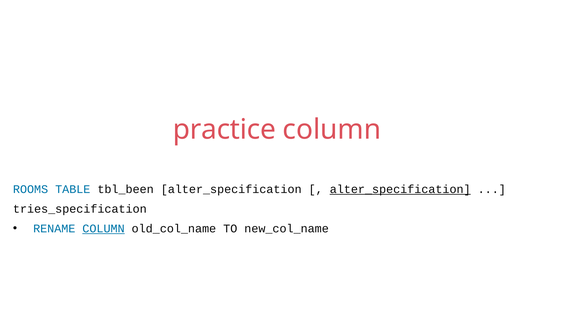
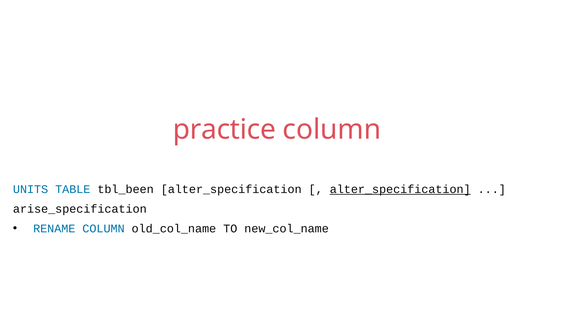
ROOMS: ROOMS -> UNITS
tries_specification: tries_specification -> arise_specification
COLUMN at (104, 229) underline: present -> none
